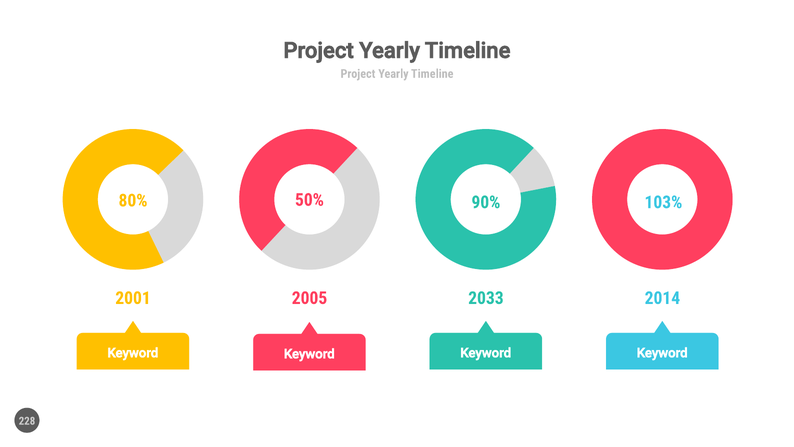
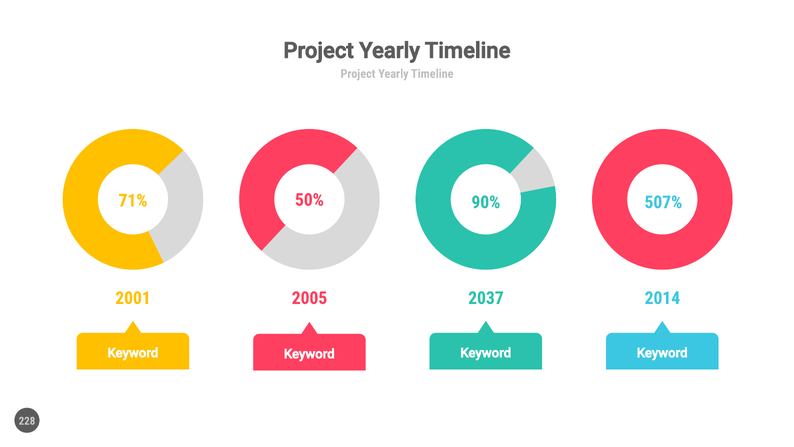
80%: 80% -> 71%
103%: 103% -> 507%
2033: 2033 -> 2037
